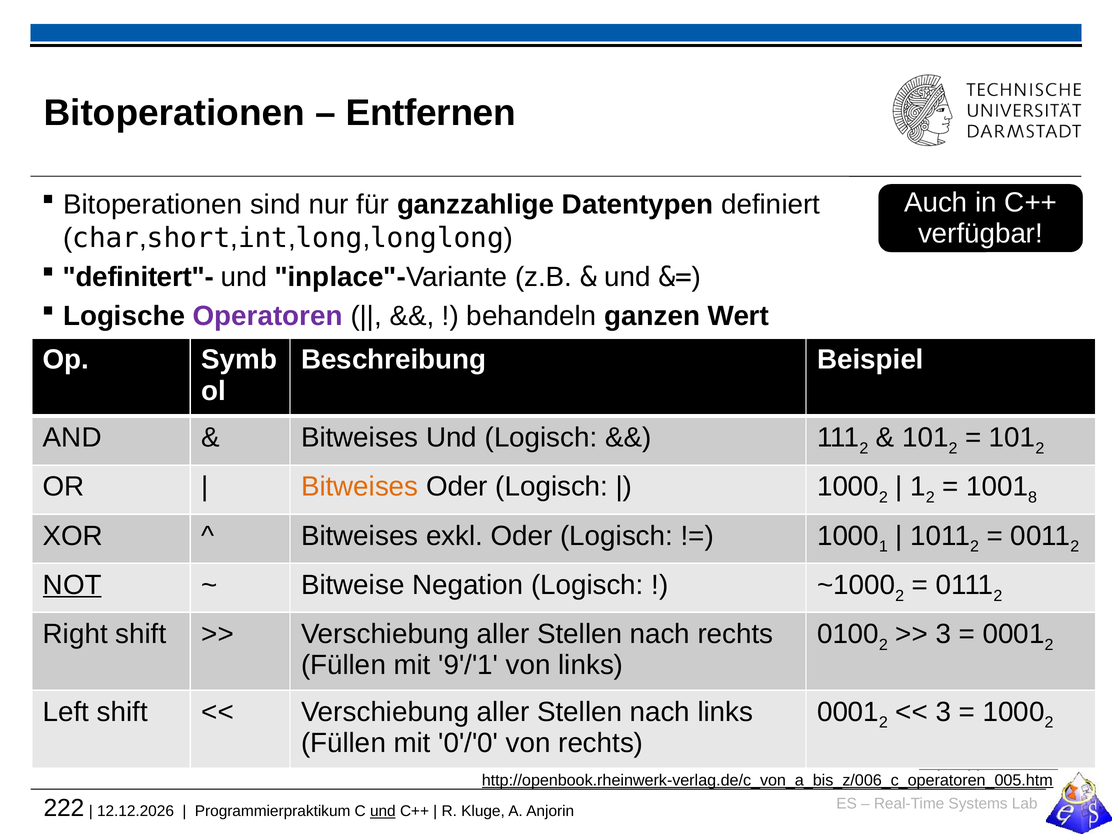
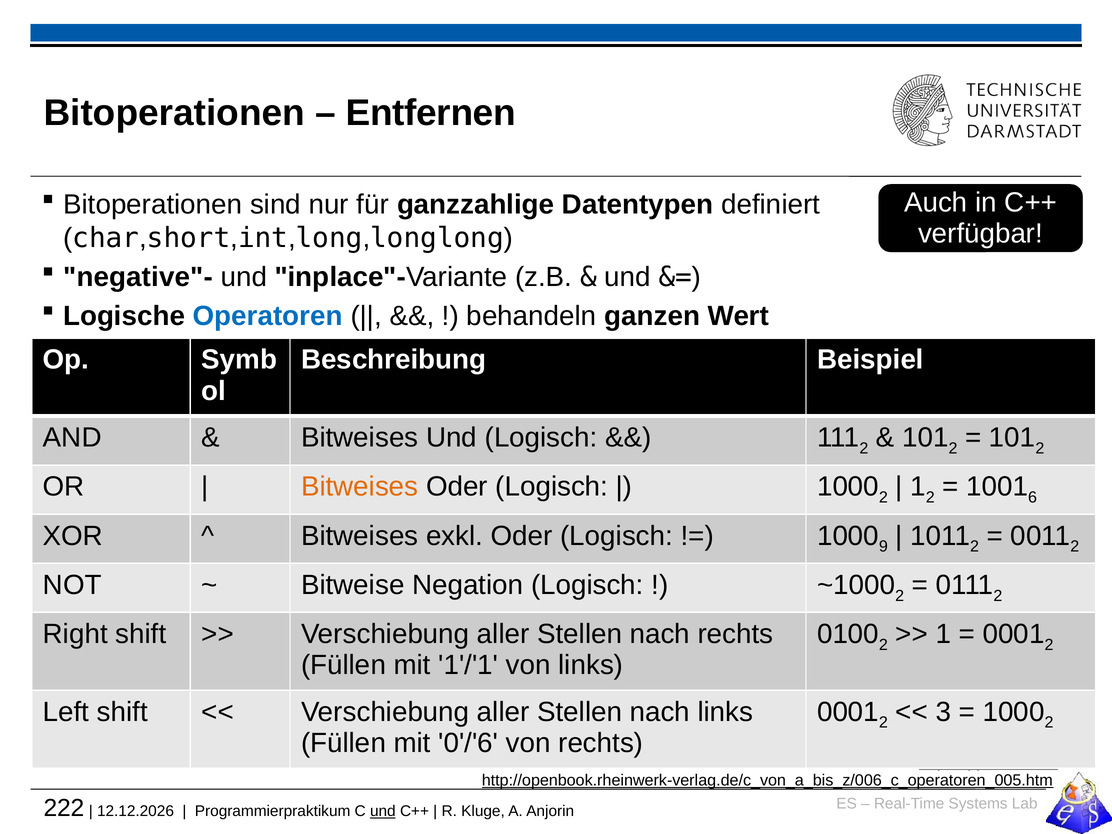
definitert"-: definitert"- -> negative"-
Operatoren colour: purple -> blue
8: 8 -> 6
1 at (883, 547): 1 -> 9
NOT underline: present -> none
3 at (943, 634): 3 -> 1
9'/'1: 9'/'1 -> 1'/'1
0'/'0: 0'/'0 -> 0'/'6
